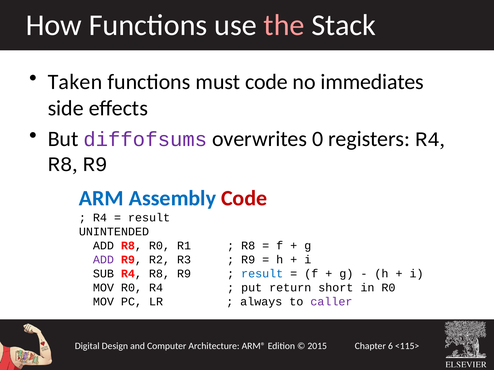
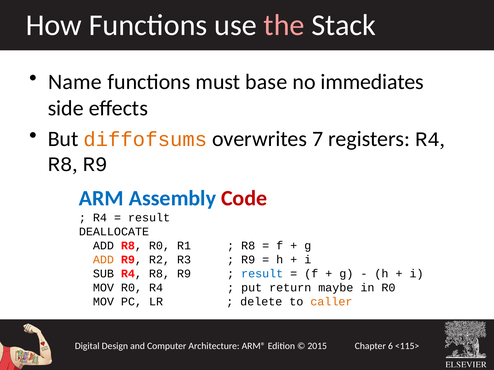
Taken: Taken -> Name
must code: code -> base
diffofsums colour: purple -> orange
0: 0 -> 7
UNINTENDED: UNINTENDED -> DEALLOCATE
ADD at (103, 260) colour: purple -> orange
short: short -> maybe
always: always -> delete
caller colour: purple -> orange
